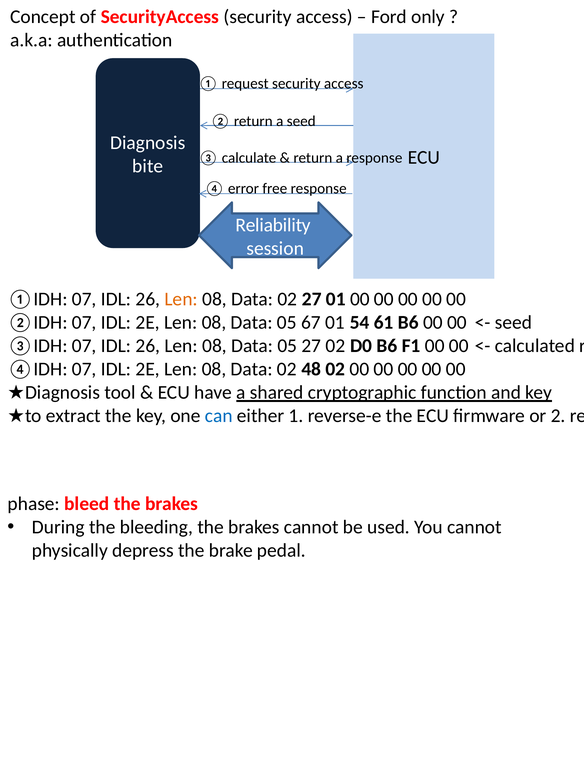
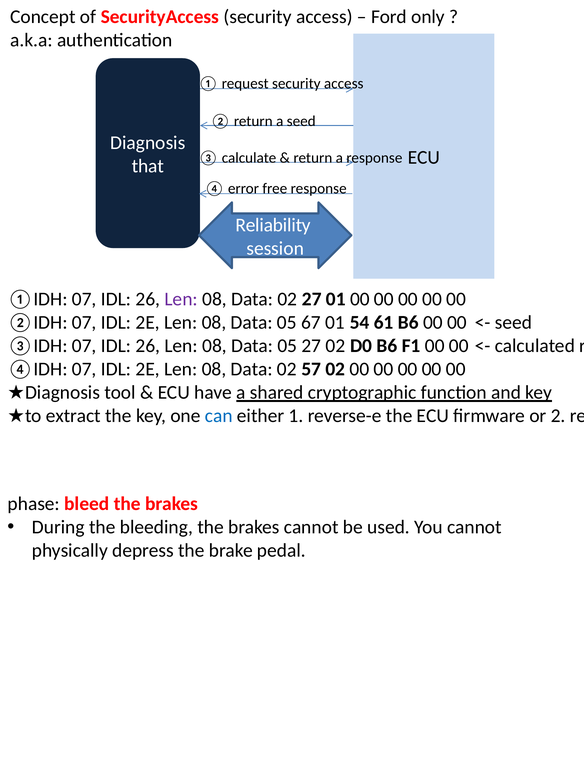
bite: bite -> that
Len at (181, 299) colour: orange -> purple
48: 48 -> 57
